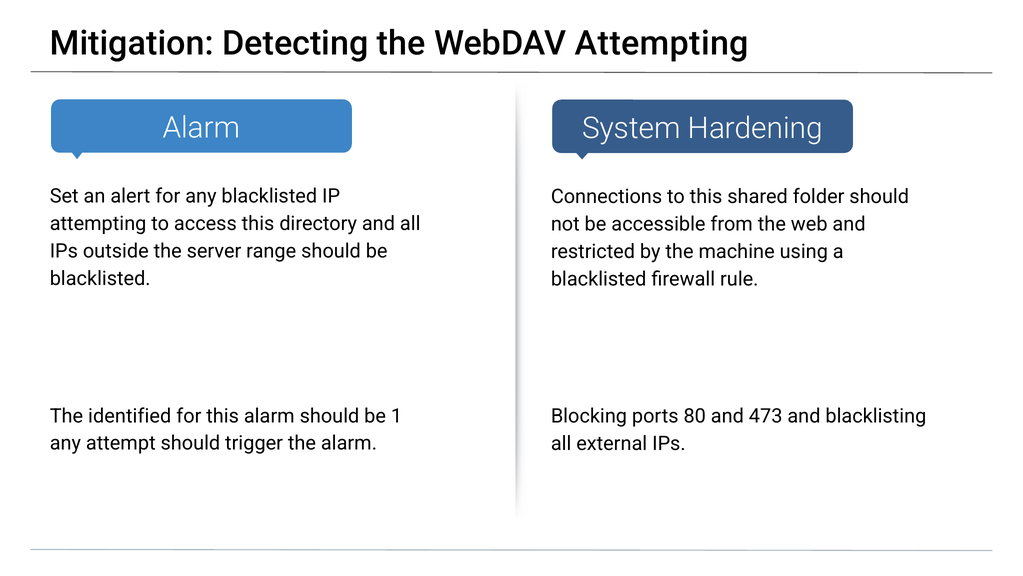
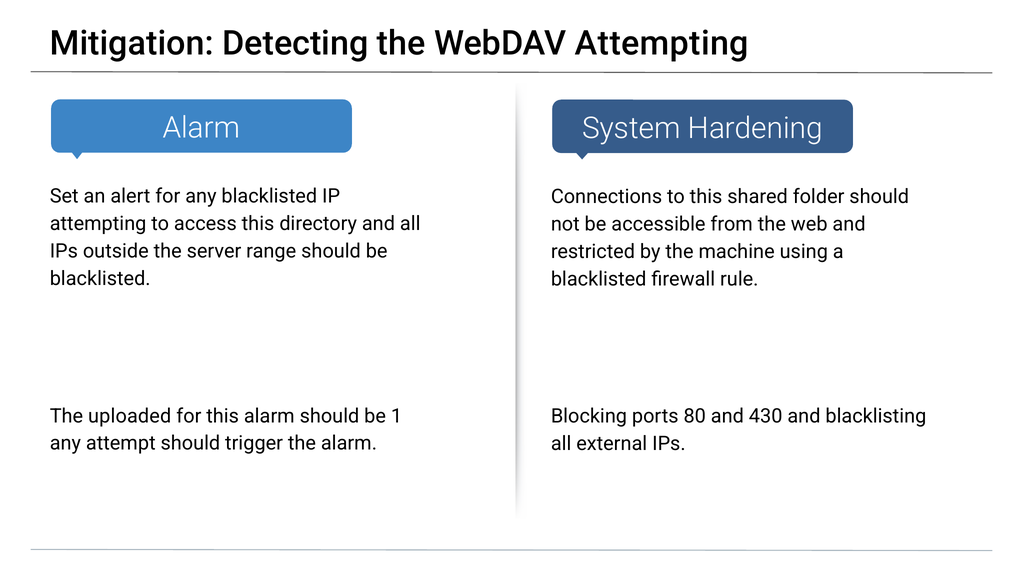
identified: identified -> uploaded
473: 473 -> 430
